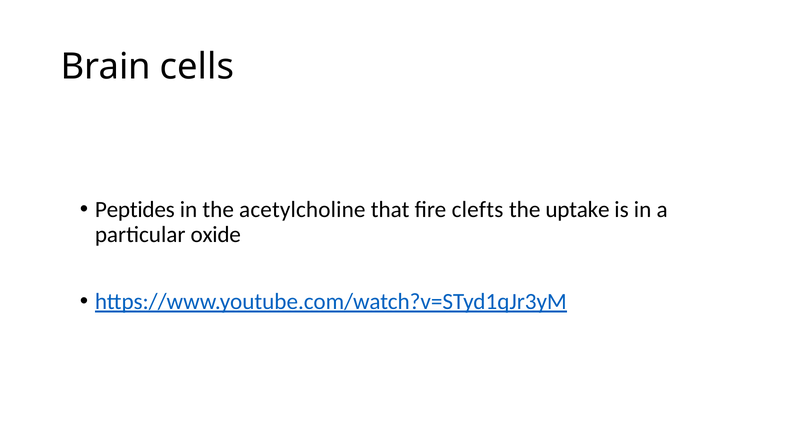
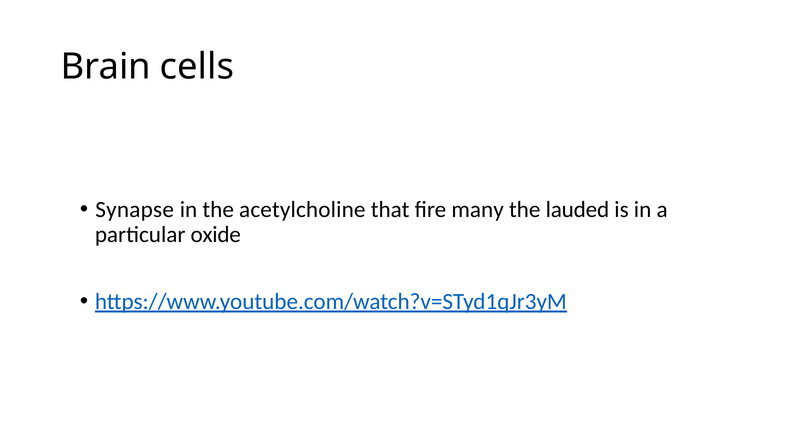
Peptides: Peptides -> Synapse
clefts: clefts -> many
uptake: uptake -> lauded
